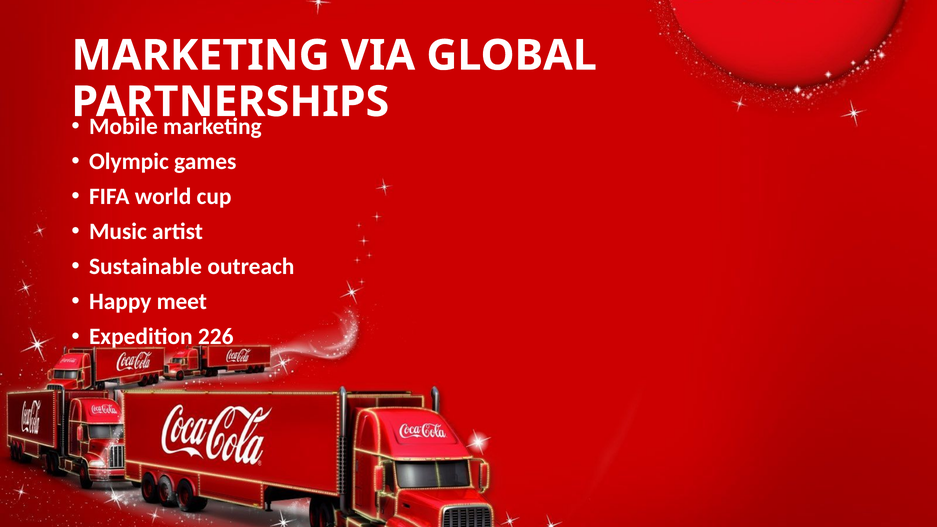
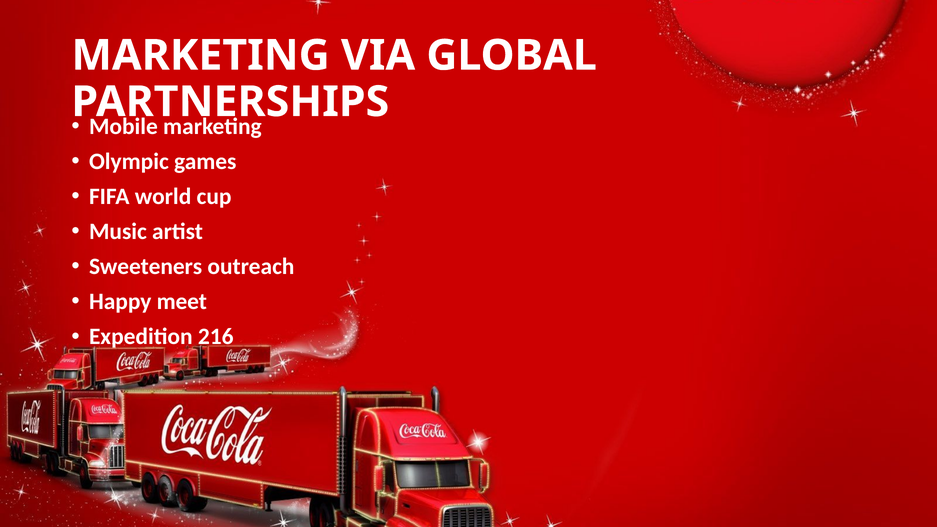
Sustainable: Sustainable -> Sweeteners
226: 226 -> 216
